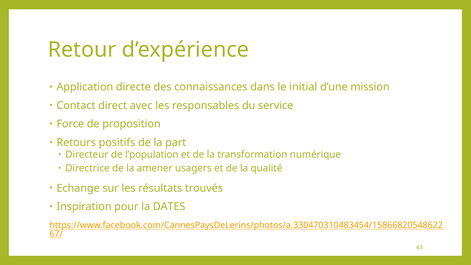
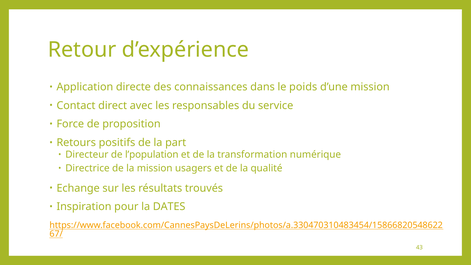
initial: initial -> poids
la amener: amener -> mission
